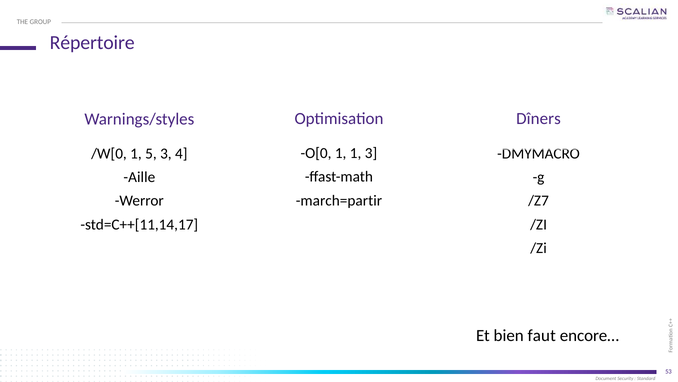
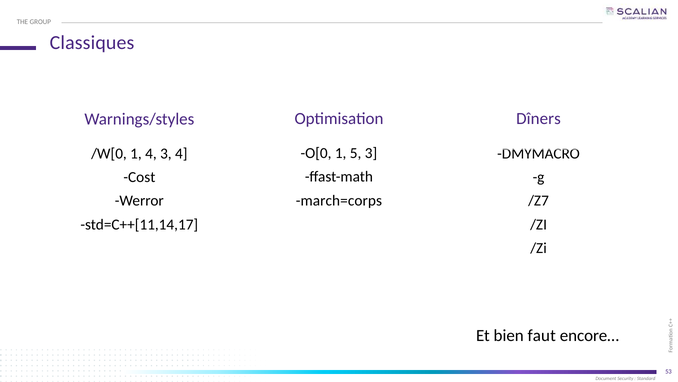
Répertoire: Répertoire -> Classiques
1 1: 1 -> 5
1 5: 5 -> 4
Aille: Aille -> Cost
march=partir: march=partir -> march=corps
